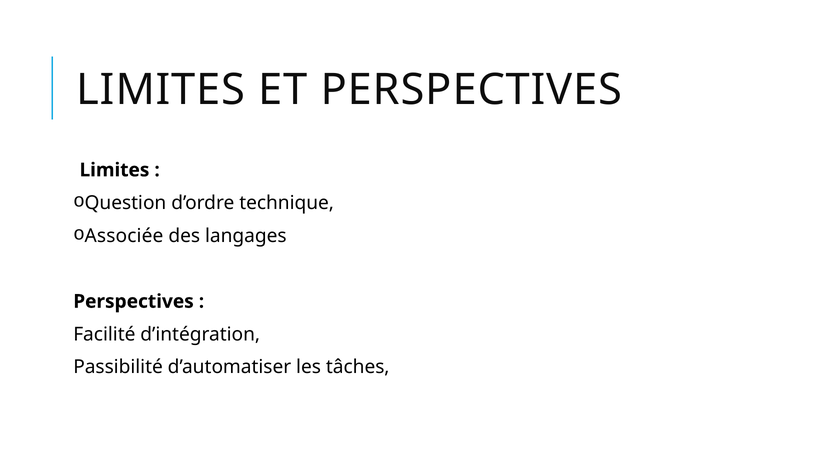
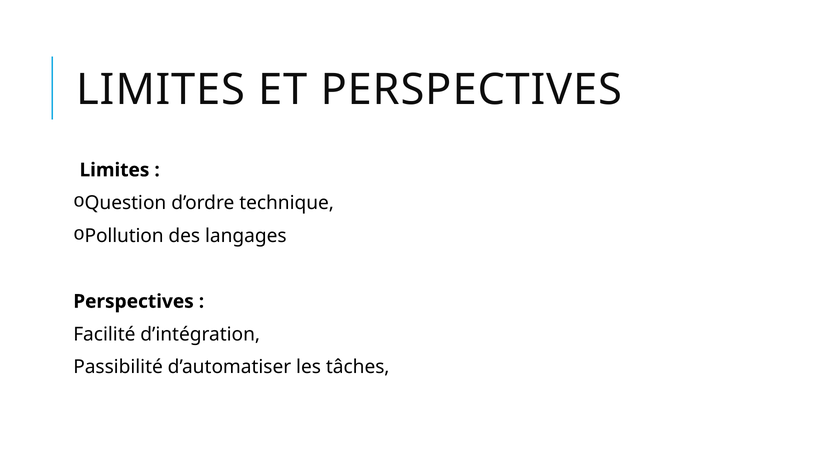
Associée: Associée -> Pollution
